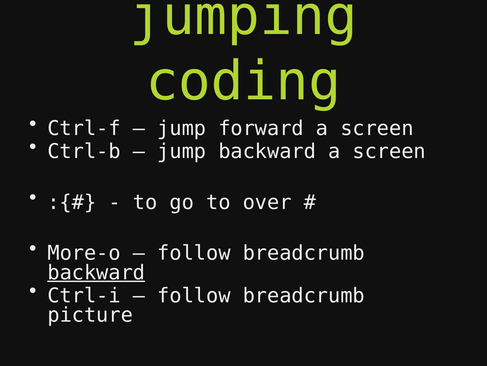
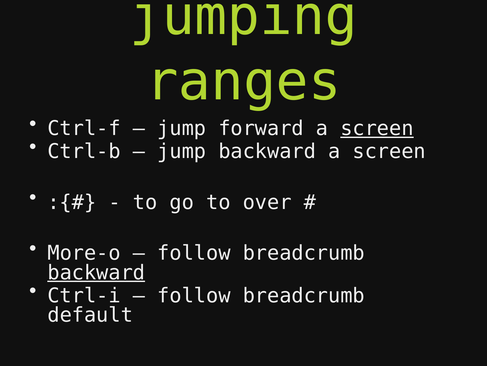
coding: coding -> ranges
screen at (377, 128) underline: none -> present
picture: picture -> default
